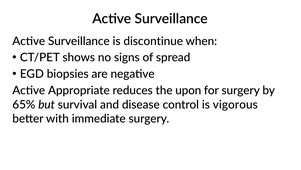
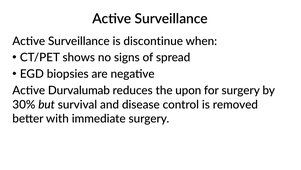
Appropriate: Appropriate -> Durvalumab
65%: 65% -> 30%
vigorous: vigorous -> removed
